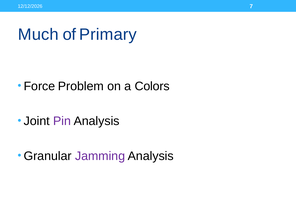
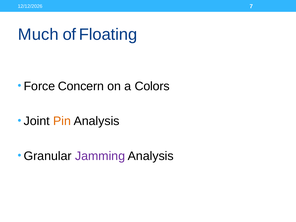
Primary: Primary -> Floating
Problem: Problem -> Concern
Pin colour: purple -> orange
